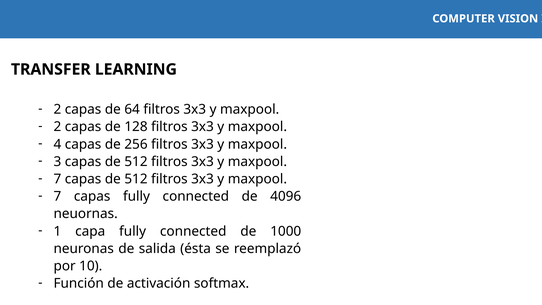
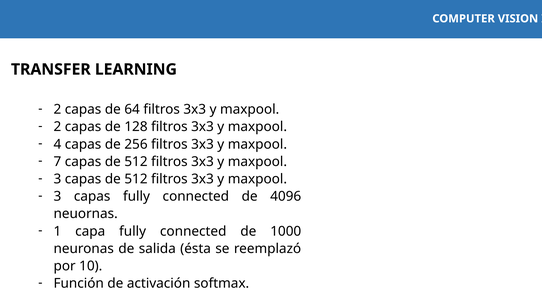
3: 3 -> 7
7 at (57, 179): 7 -> 3
7 at (57, 196): 7 -> 3
